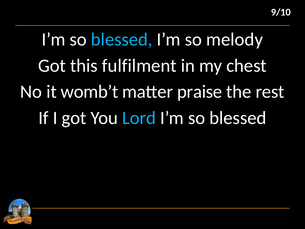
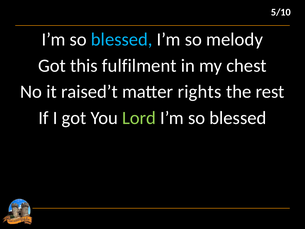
9/10: 9/10 -> 5/10
womb’t: womb’t -> raised’t
praise: praise -> rights
Lord colour: light blue -> light green
